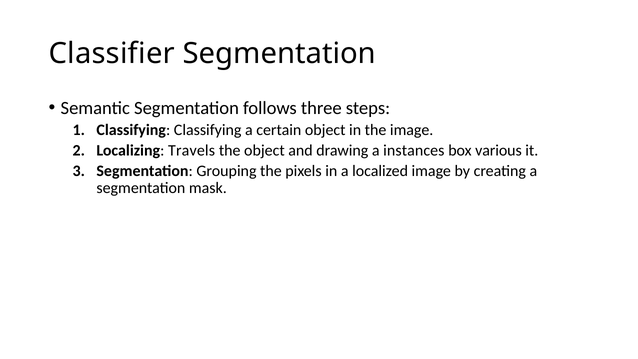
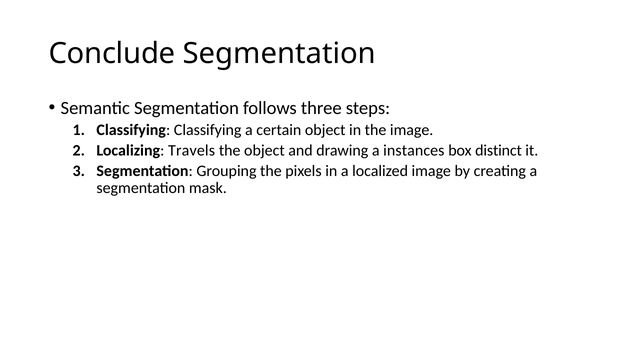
Classifier: Classifier -> Conclude
various: various -> distinct
